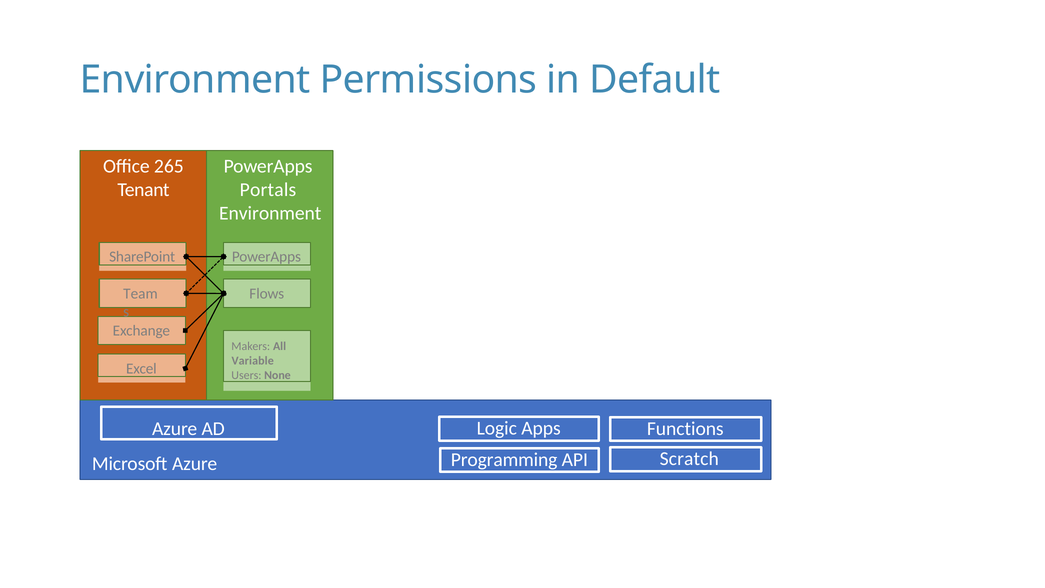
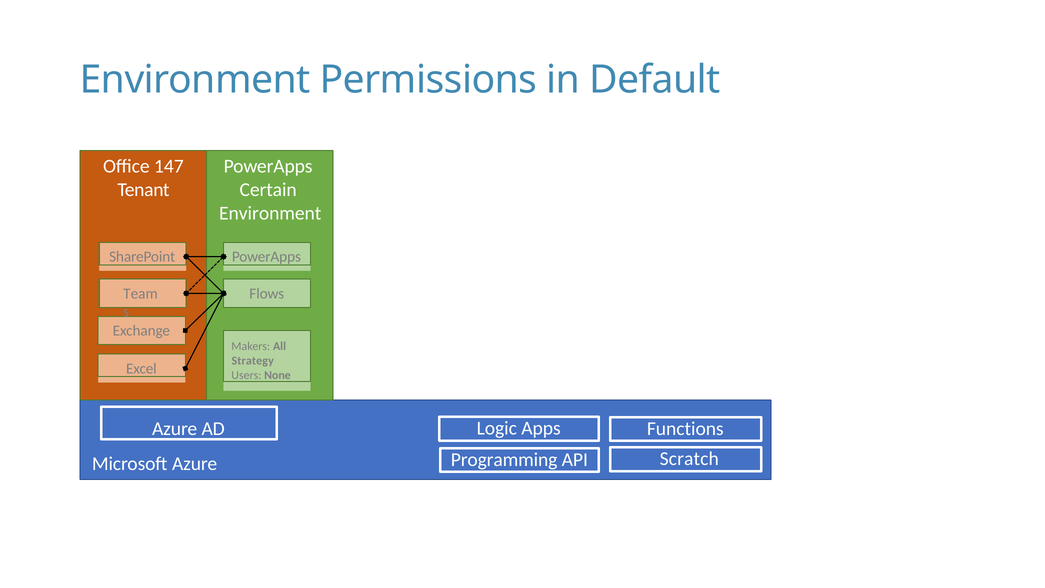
265: 265 -> 147
Portals: Portals -> Certain
Variable: Variable -> Strategy
